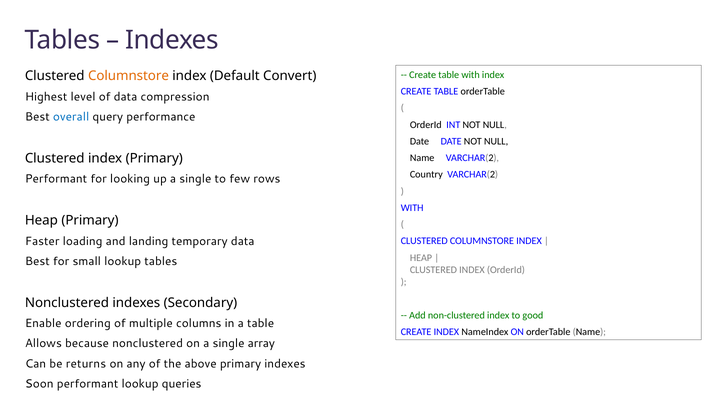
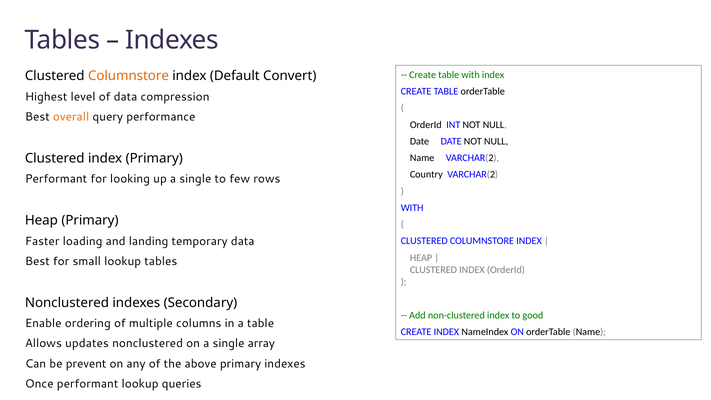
overall colour: blue -> orange
because: because -> updates
returns: returns -> prevent
Soon: Soon -> Once
